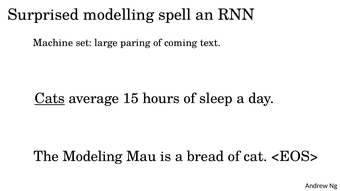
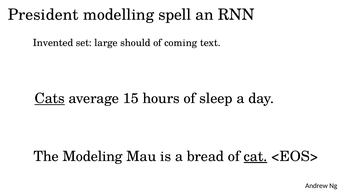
Surprised: Surprised -> President
Machine: Machine -> Invented
paring: paring -> should
cat underline: none -> present
